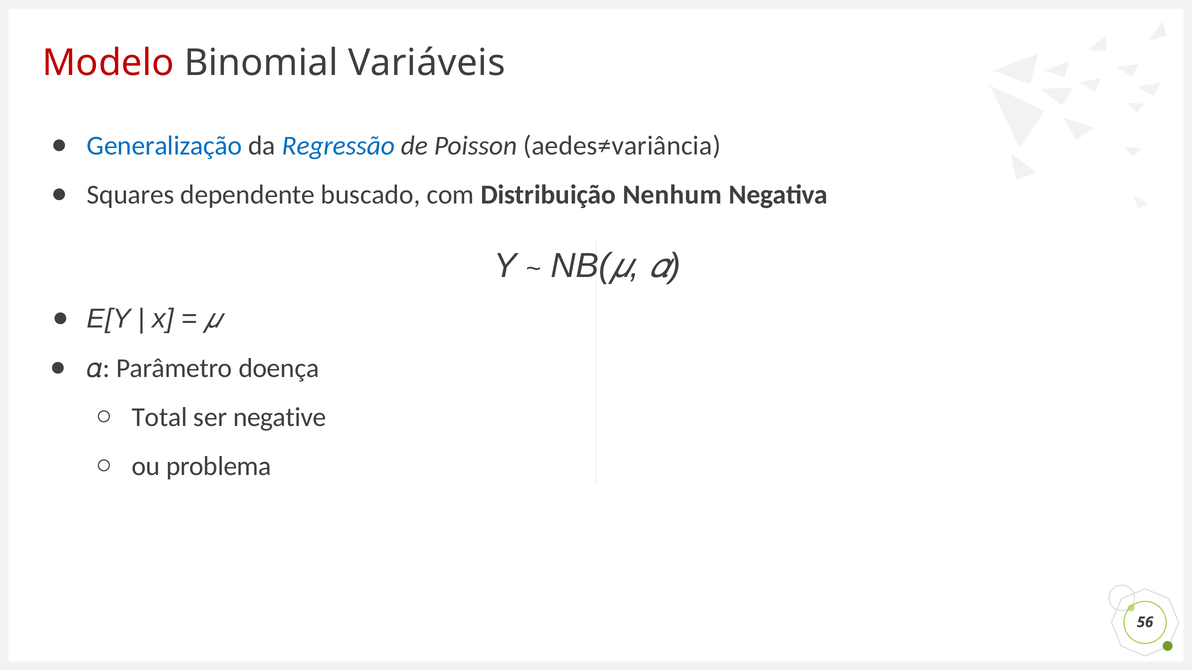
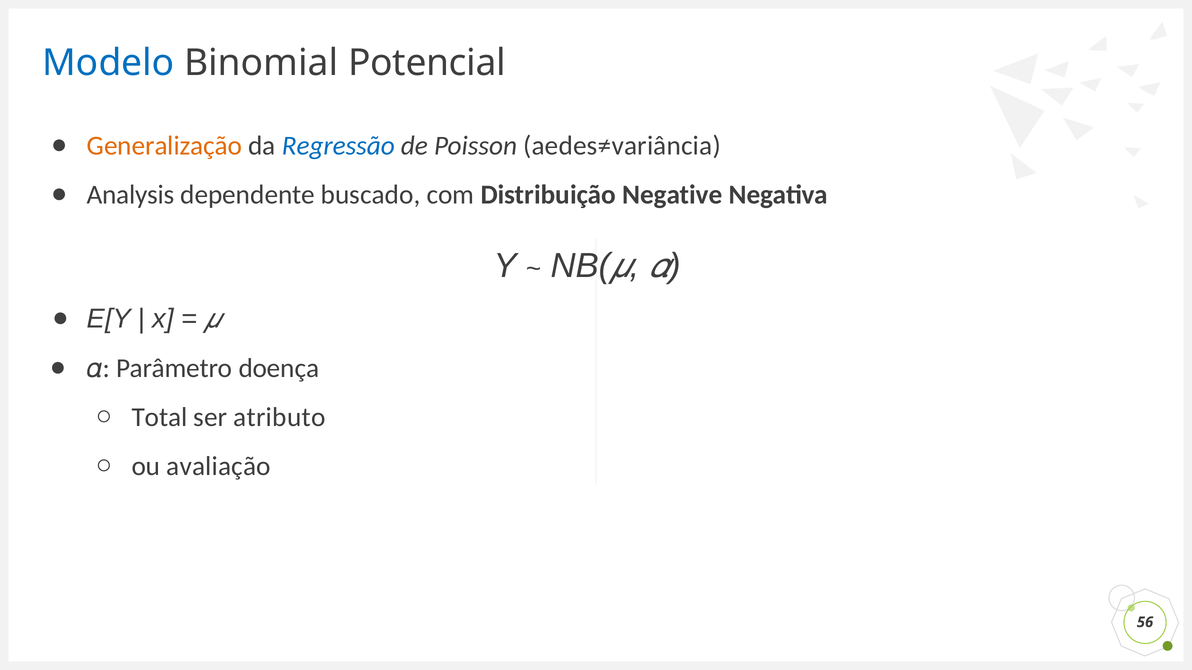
Modelo colour: red -> blue
Variáveis: Variáveis -> Potencial
Generalização colour: blue -> orange
Squares: Squares -> Analysis
Nenhum: Nenhum -> Negative
negative: negative -> atributo
problema: problema -> avaliação
